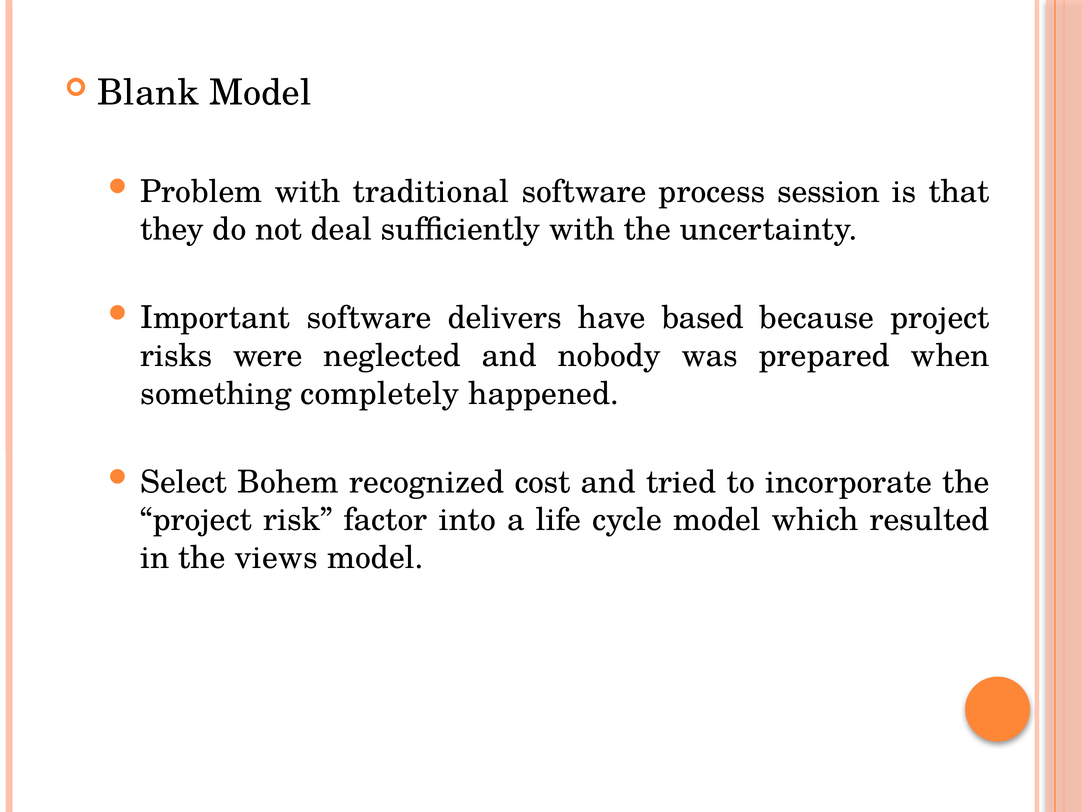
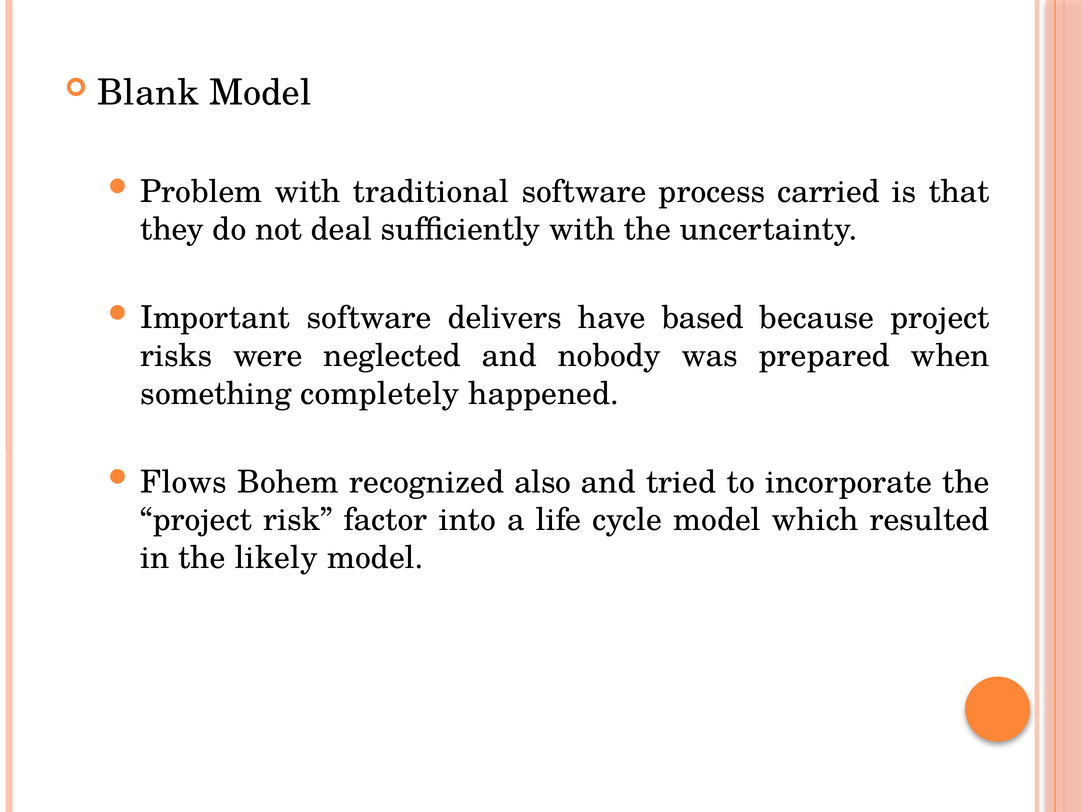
session: session -> carried
Select: Select -> Flows
cost: cost -> also
views: views -> likely
